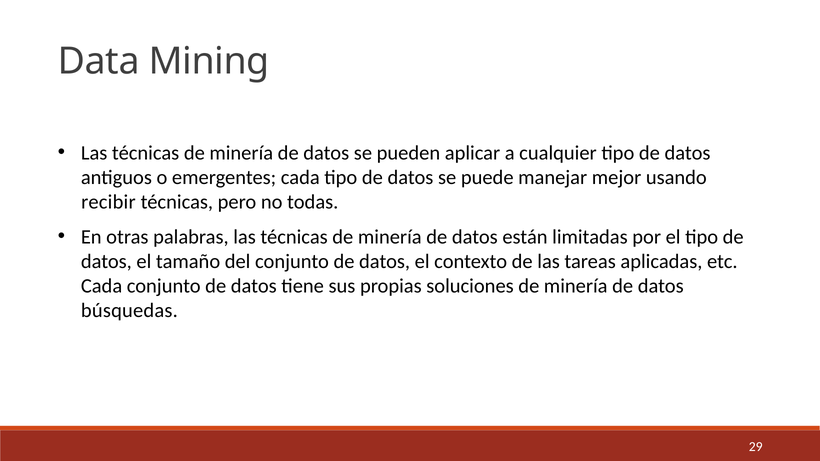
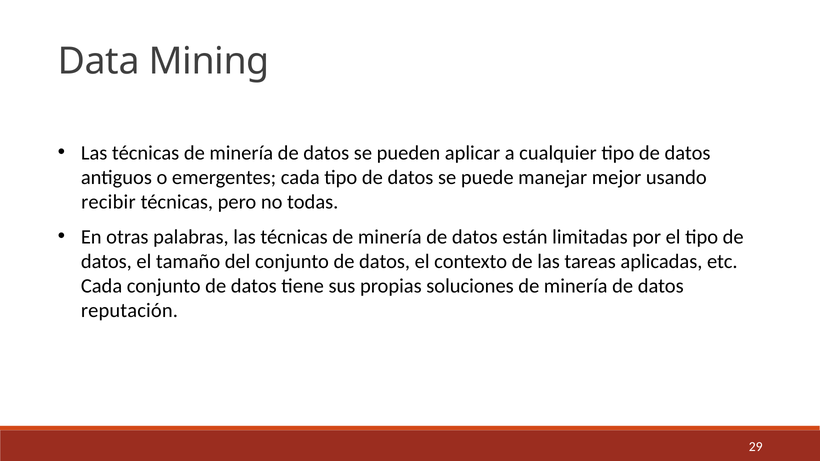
búsquedas: búsquedas -> reputación
